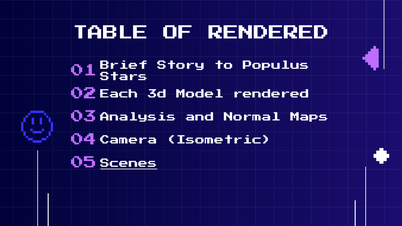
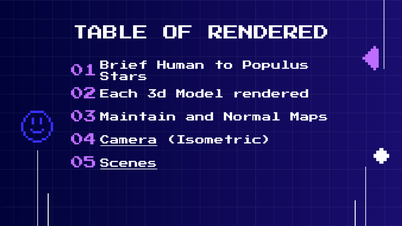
Story: Story -> Human
Analysis: Analysis -> Maintain
Camera underline: none -> present
